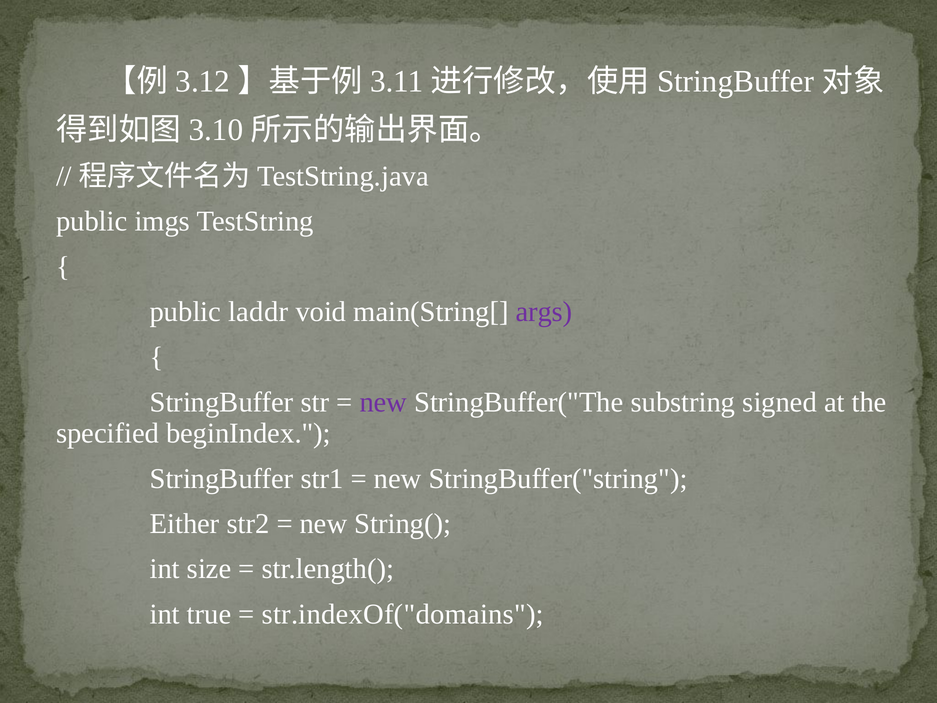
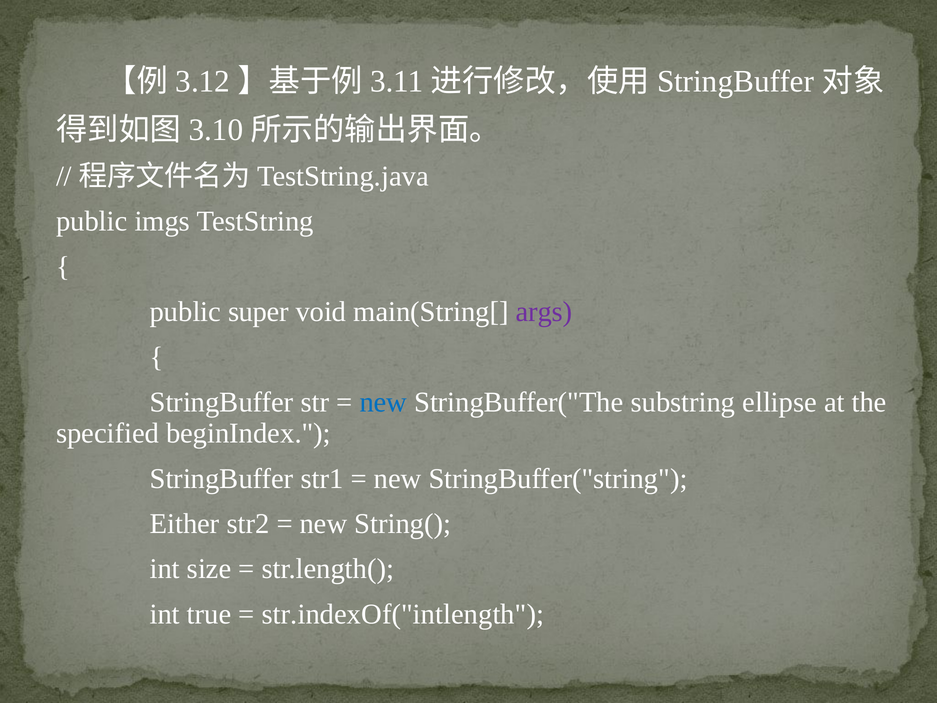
laddr: laddr -> super
new at (383, 402) colour: purple -> blue
signed: signed -> ellipse
str.indexOf("domains: str.indexOf("domains -> str.indexOf("intlength
